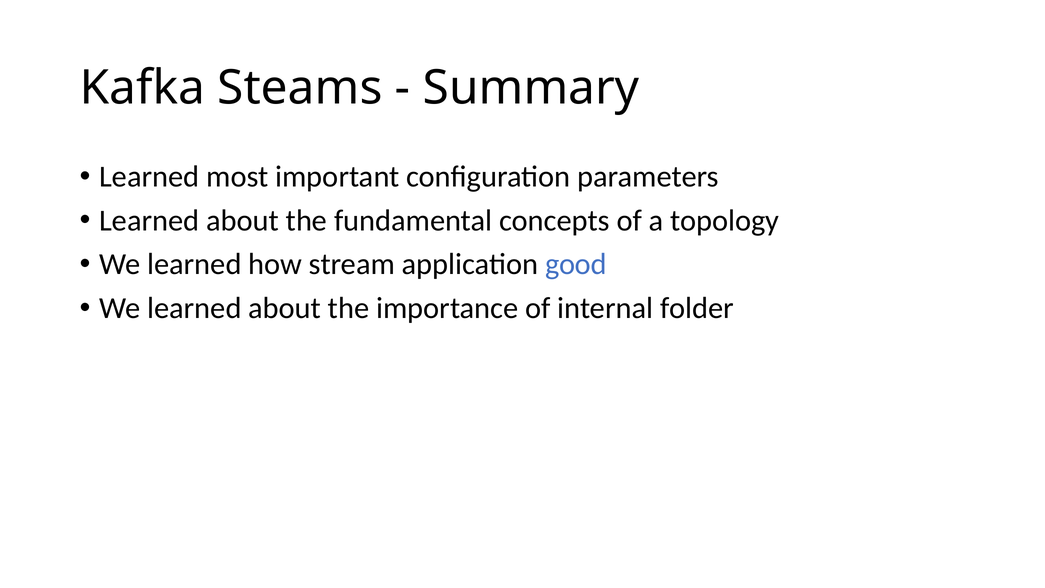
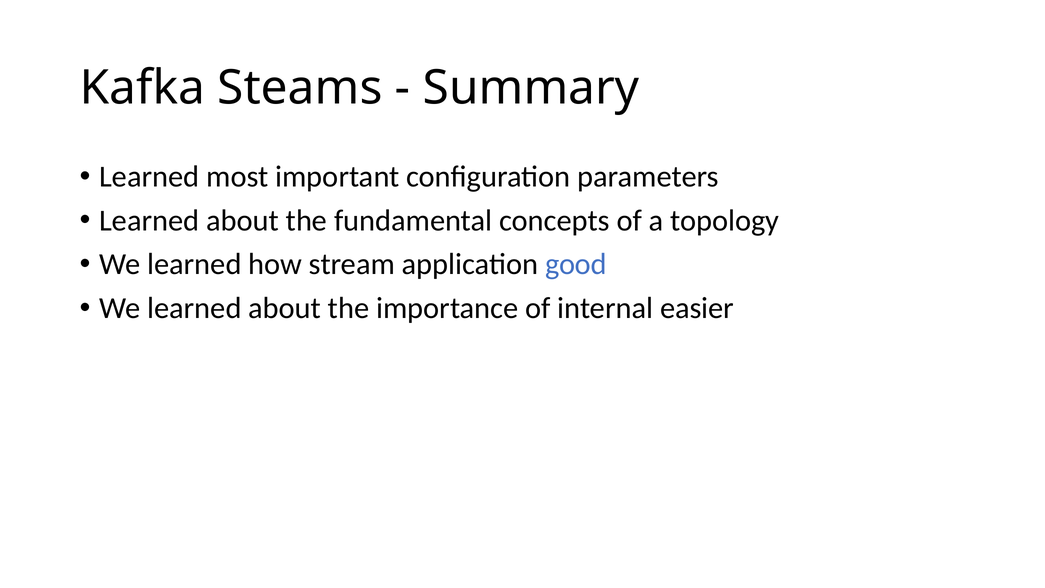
folder: folder -> easier
